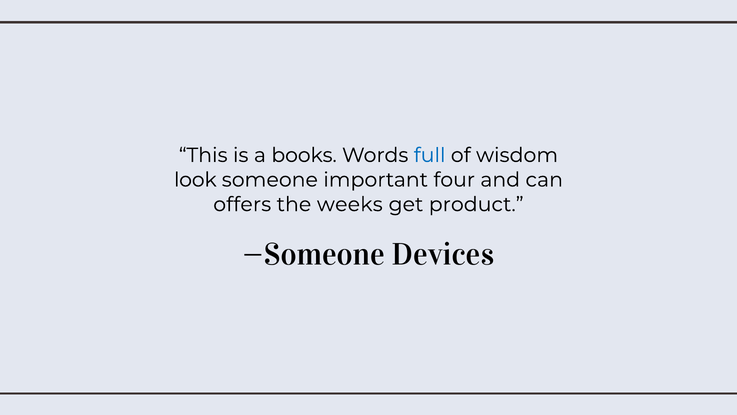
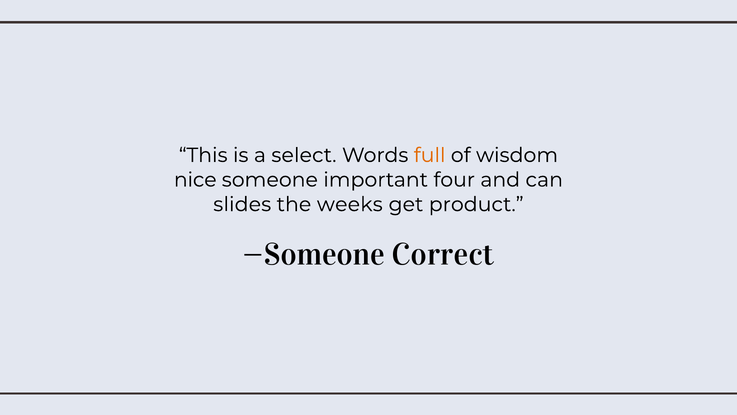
books: books -> select
full colour: blue -> orange
look: look -> nice
offers: offers -> slides
Devices: Devices -> Correct
